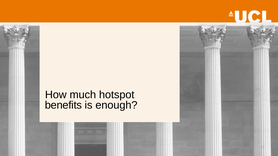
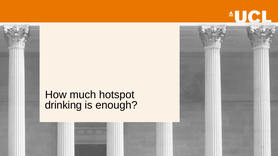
benefits: benefits -> drinking
